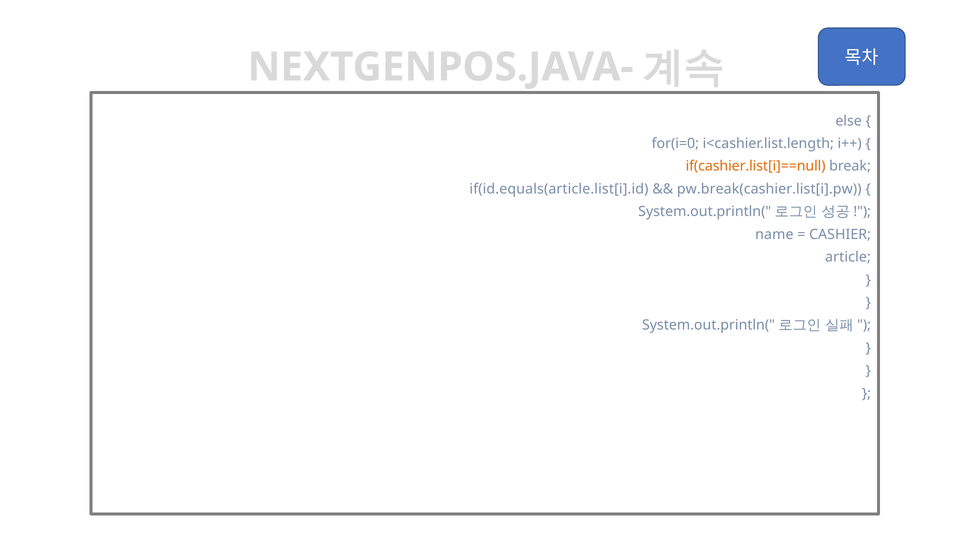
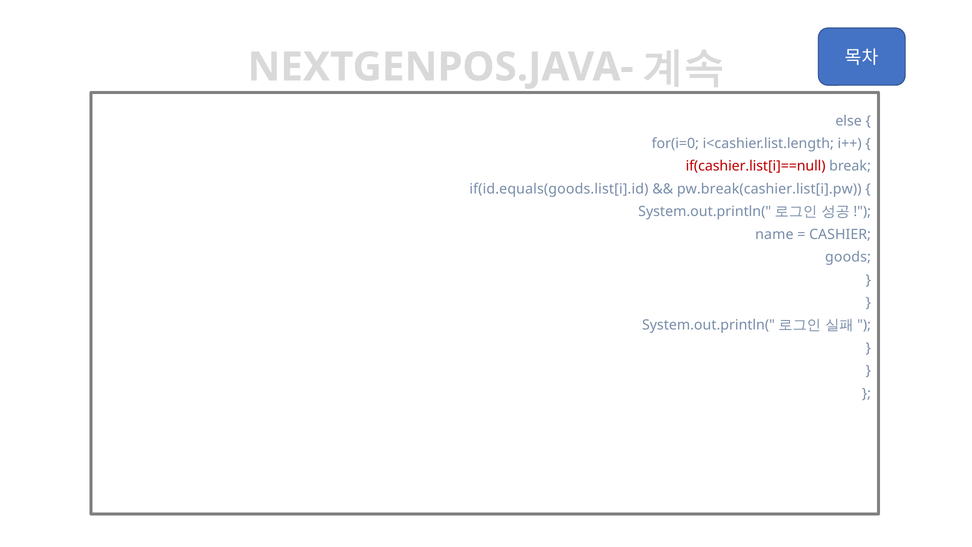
if(cashier.list[i]==null colour: orange -> red
if(id.equals(article.list[i].id: if(id.equals(article.list[i].id -> if(id.equals(goods.list[i].id
article: article -> goods
